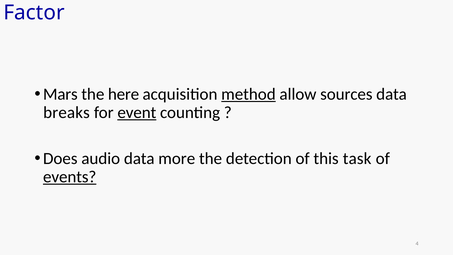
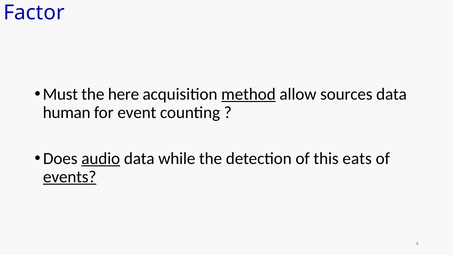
Mars: Mars -> Must
breaks: breaks -> human
event underline: present -> none
audio underline: none -> present
more: more -> while
task: task -> eats
